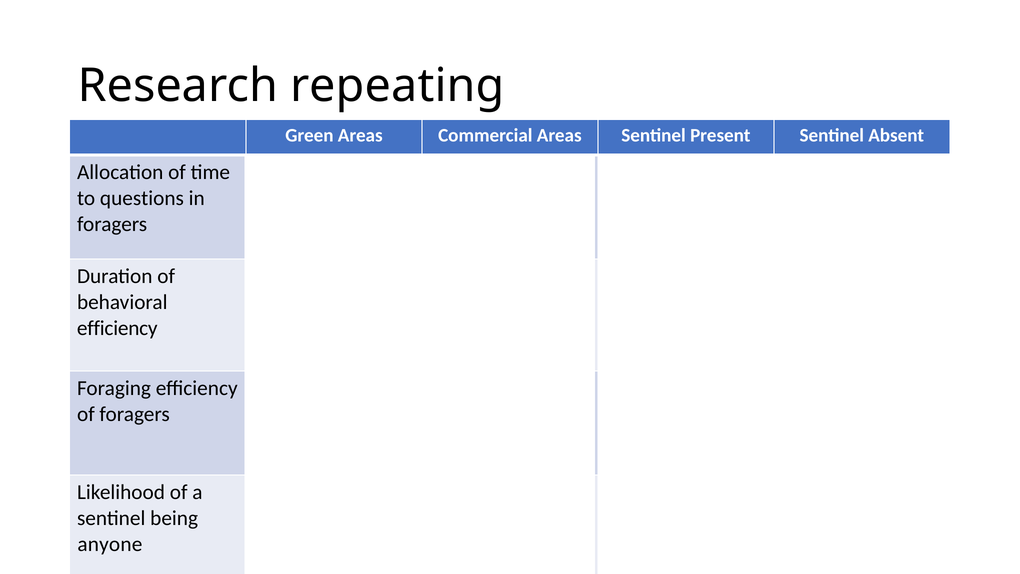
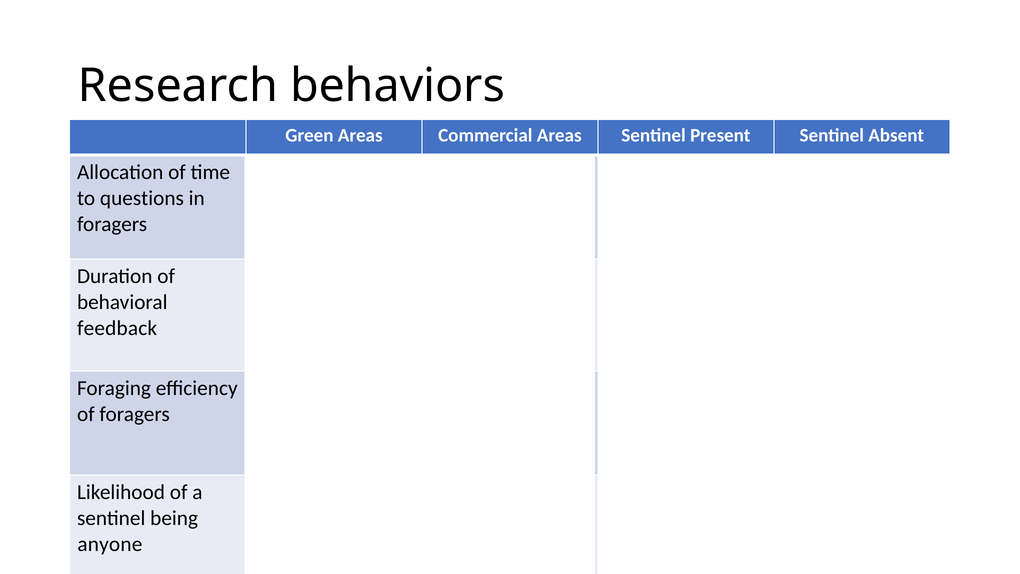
repeating: repeating -> behaviors
efficiency at (117, 328): efficiency -> feedback
